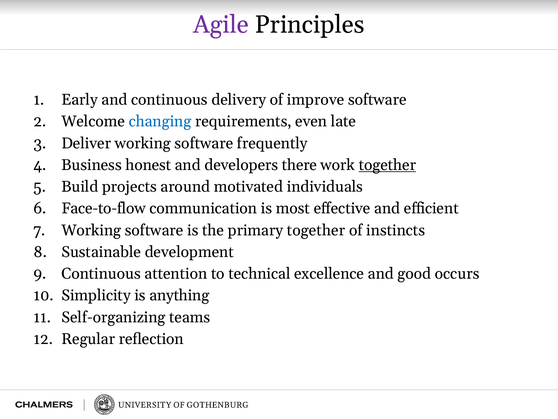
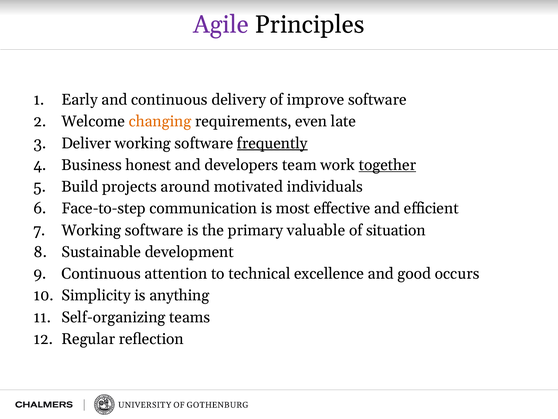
changing colour: blue -> orange
frequently underline: none -> present
there: there -> team
Face-to-flow: Face-to-flow -> Face-to-step
primary together: together -> valuable
instincts: instincts -> situation
